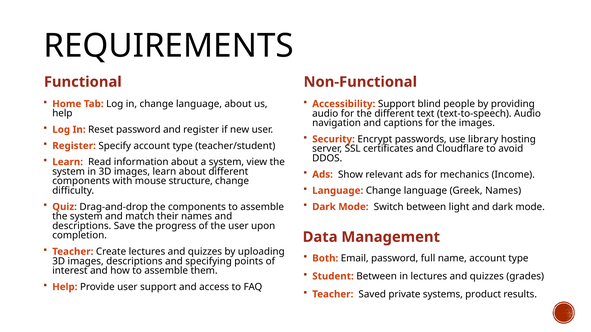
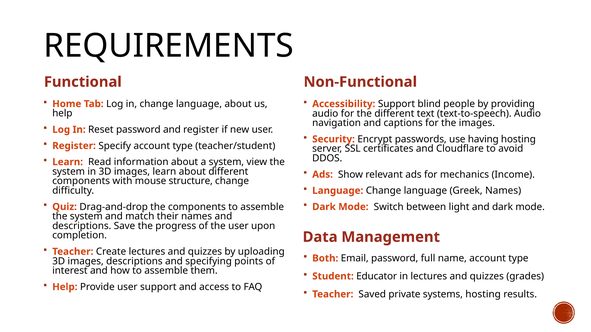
library: library -> having
Student Between: Between -> Educator
systems product: product -> hosting
